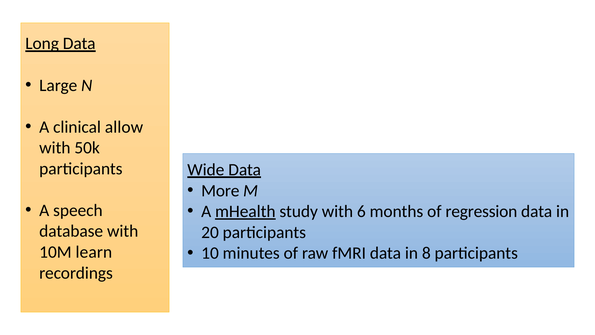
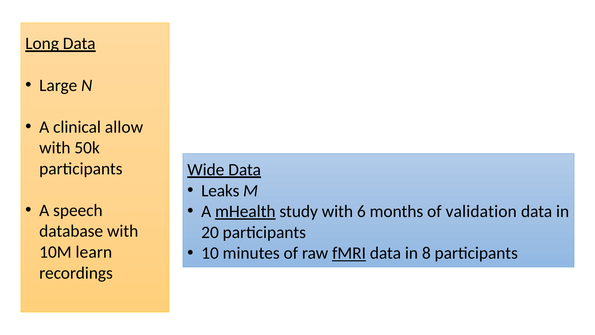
More: More -> Leaks
regression: regression -> validation
fMRI underline: none -> present
